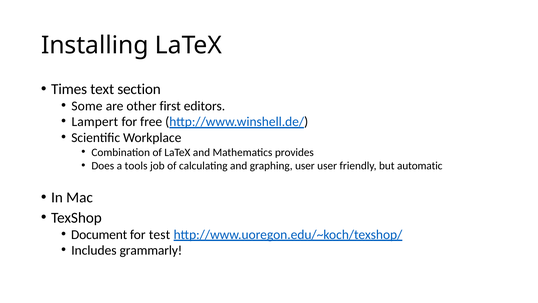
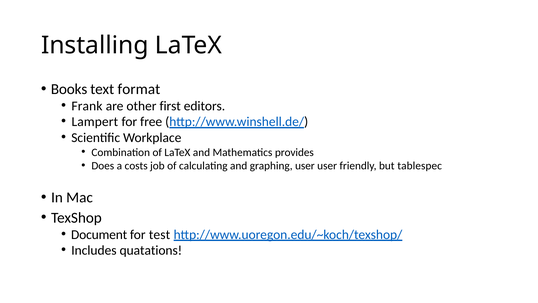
Times: Times -> Books
section: section -> format
Some: Some -> Frank
tools: tools -> costs
automatic: automatic -> tablespec
grammarly: grammarly -> quatations
